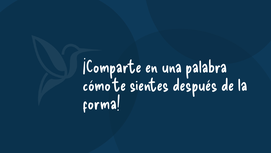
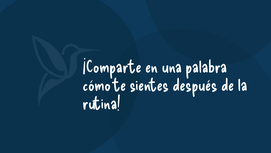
forma: forma -> rutina
